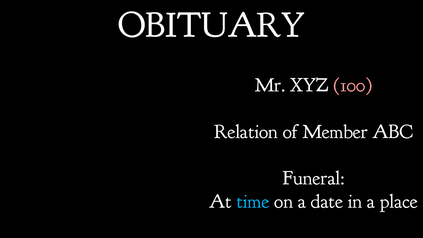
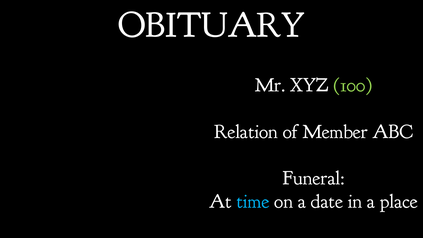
100 colour: pink -> light green
